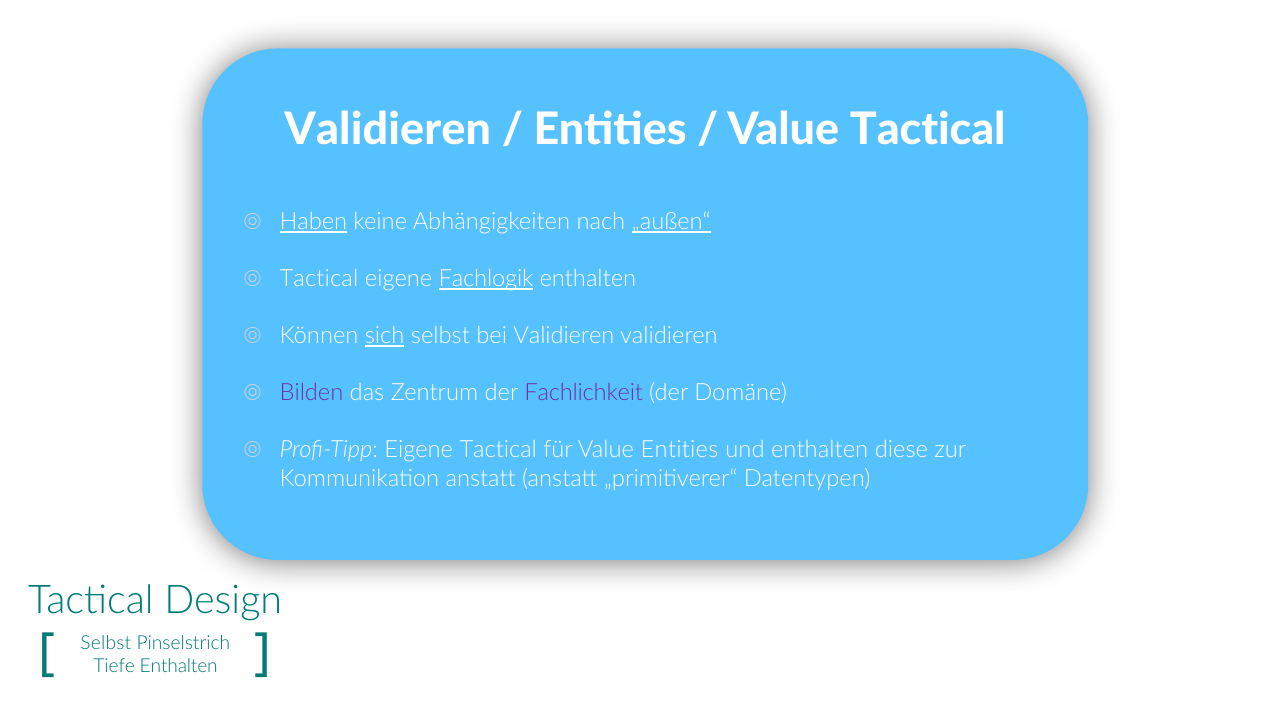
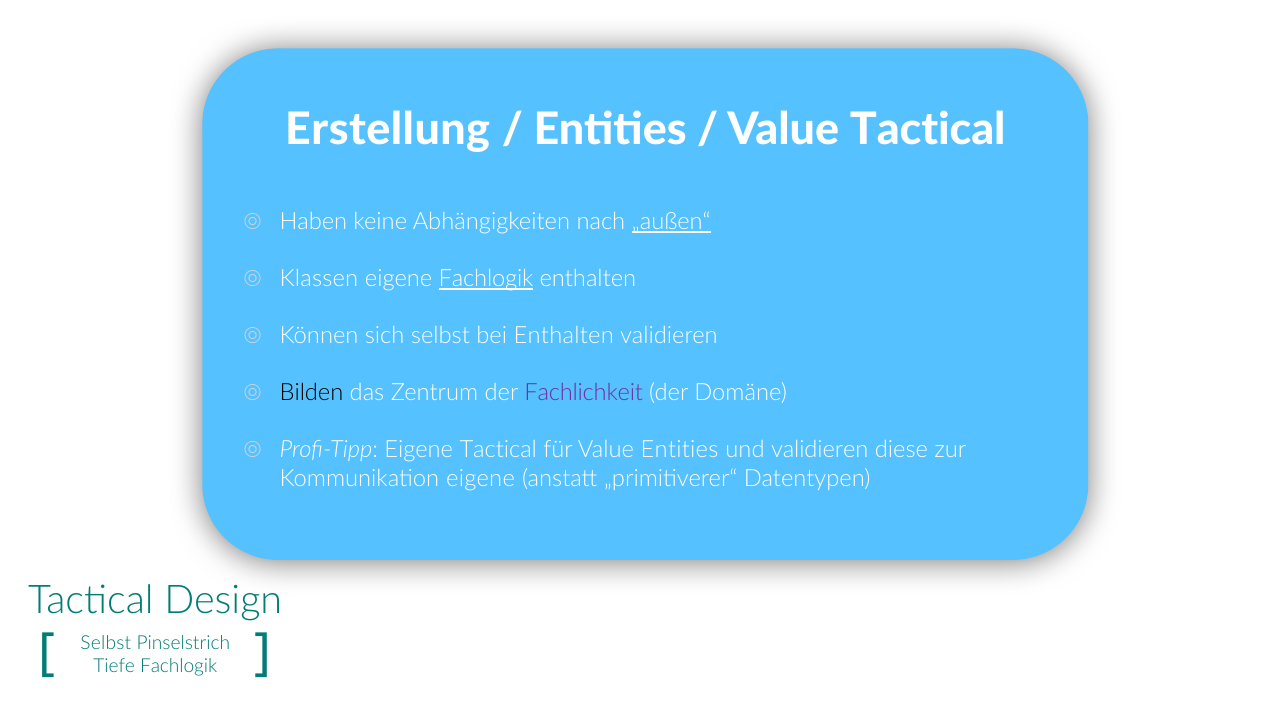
Validieren at (388, 130): Validieren -> Erstellung
Haben underline: present -> none
Tactical at (319, 279): Tactical -> Klassen
sich underline: present -> none
bei Validieren: Validieren -> Enthalten
Bilden colour: purple -> black
und enthalten: enthalten -> validieren
Kommunikation anstatt: anstatt -> eigene
Tiefe Enthalten: Enthalten -> Fachlogik
